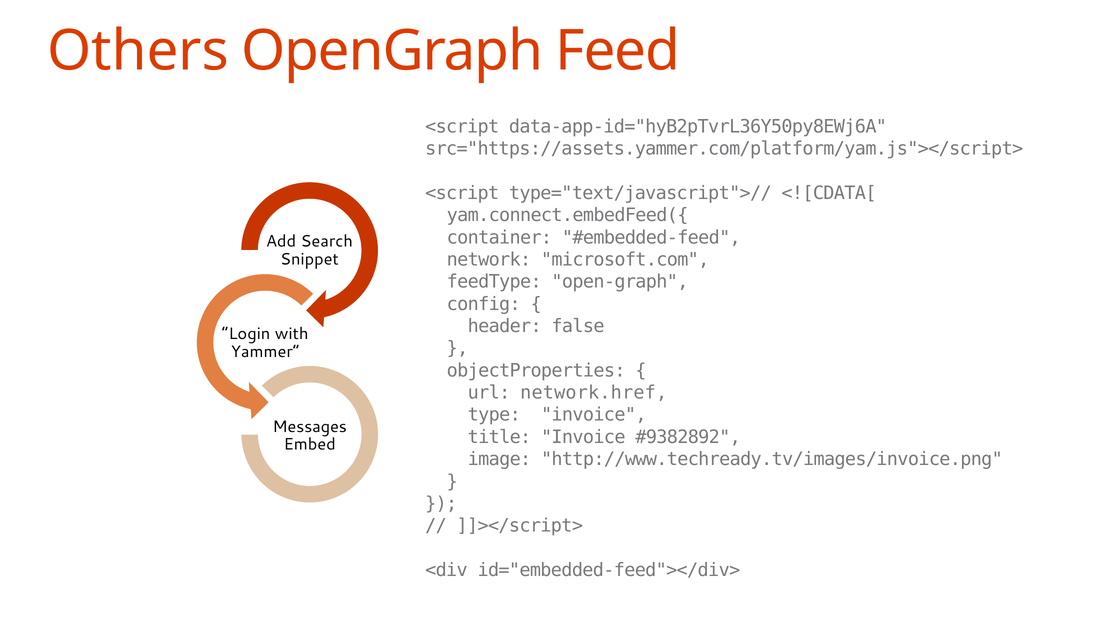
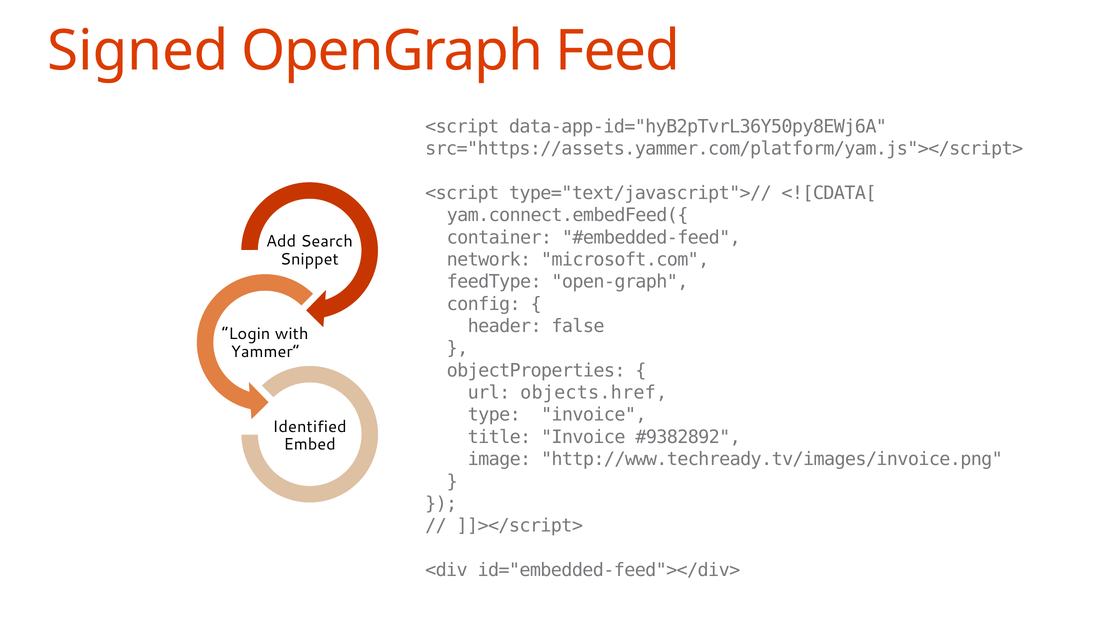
Others: Others -> Signed
network.href: network.href -> objects.href
Messages: Messages -> Identified
